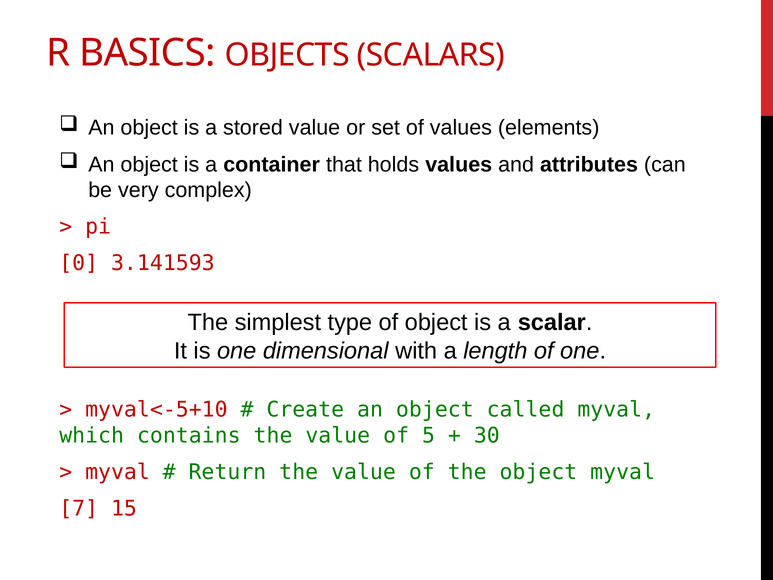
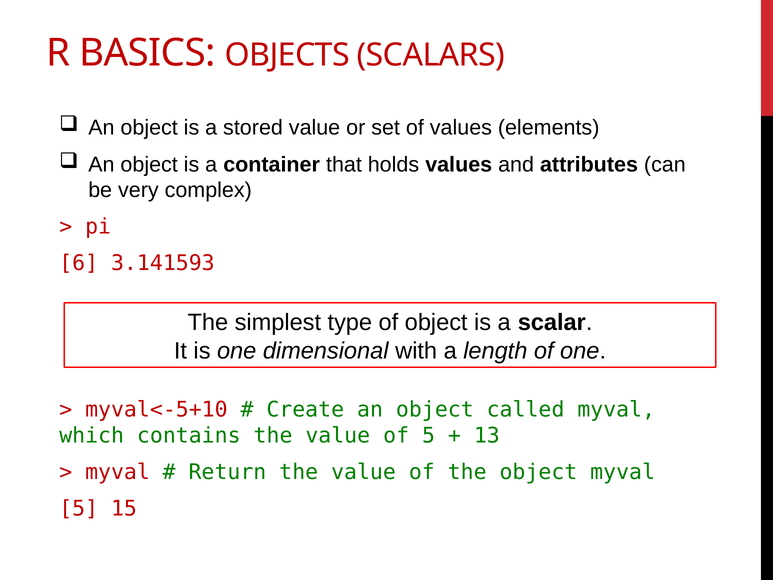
0: 0 -> 6
30: 30 -> 13
7 at (79, 508): 7 -> 5
